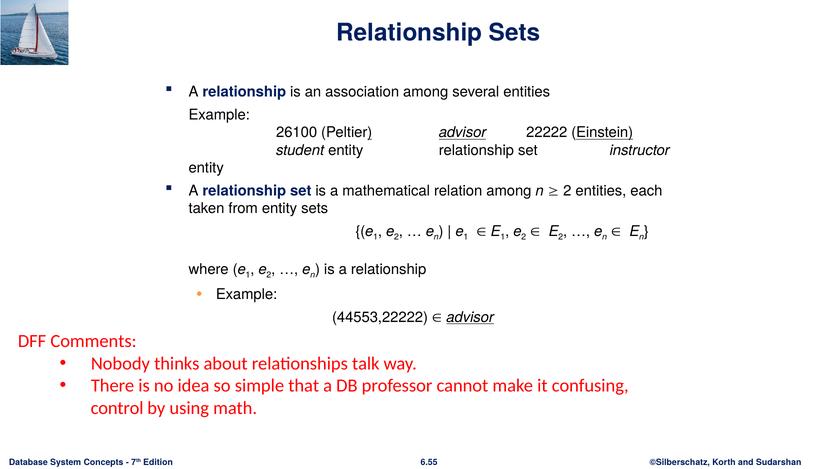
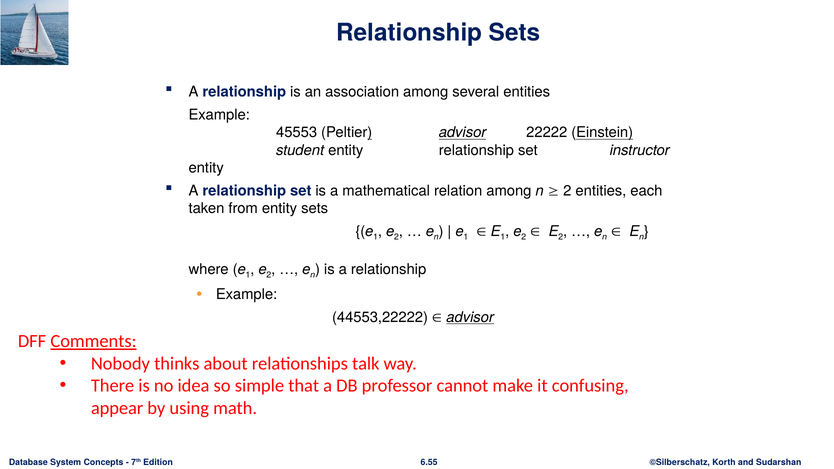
26100: 26100 -> 45553
Comments underline: none -> present
control: control -> appear
